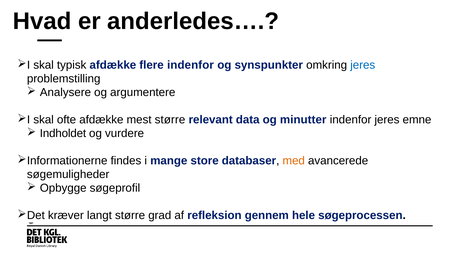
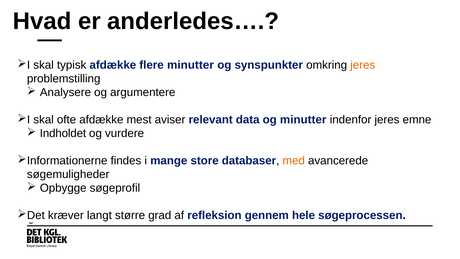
flere indenfor: indenfor -> minutter
jeres at (363, 65) colour: blue -> orange
mest større: større -> aviser
